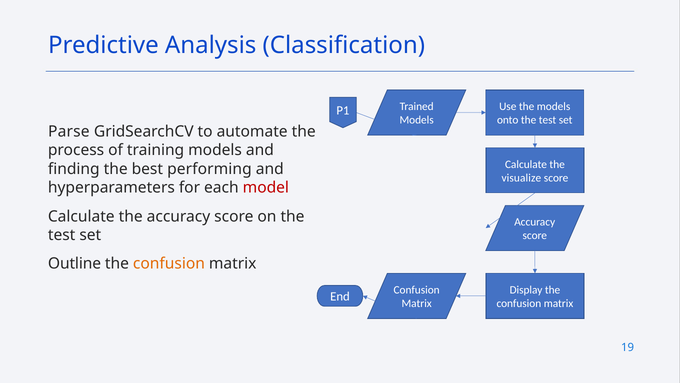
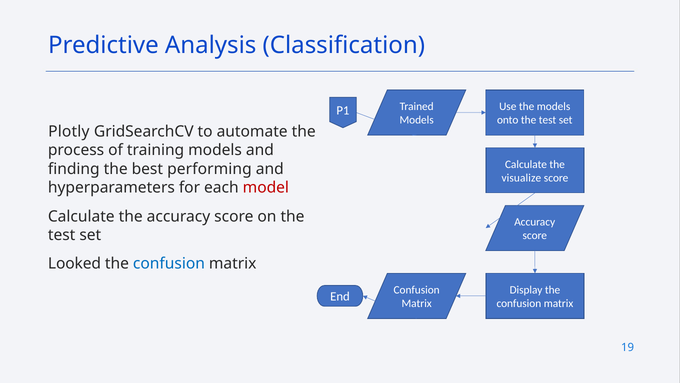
Parse: Parse -> Plotly
Outline: Outline -> Looked
confusion at (169, 263) colour: orange -> blue
